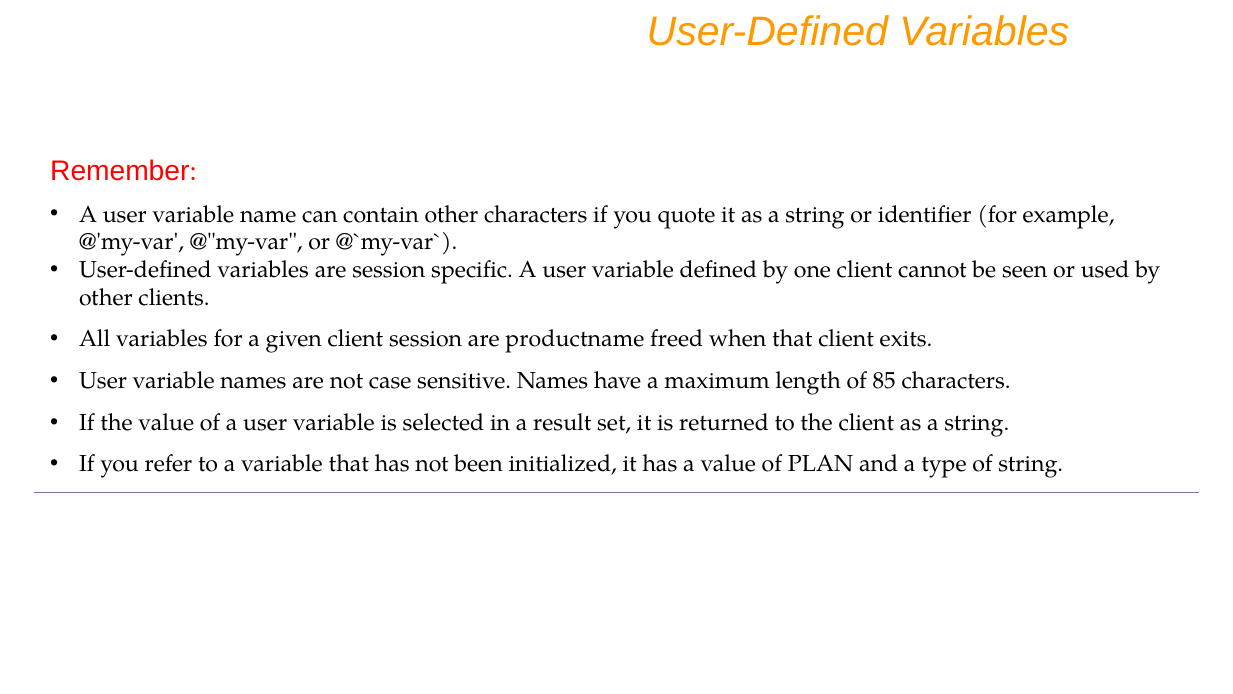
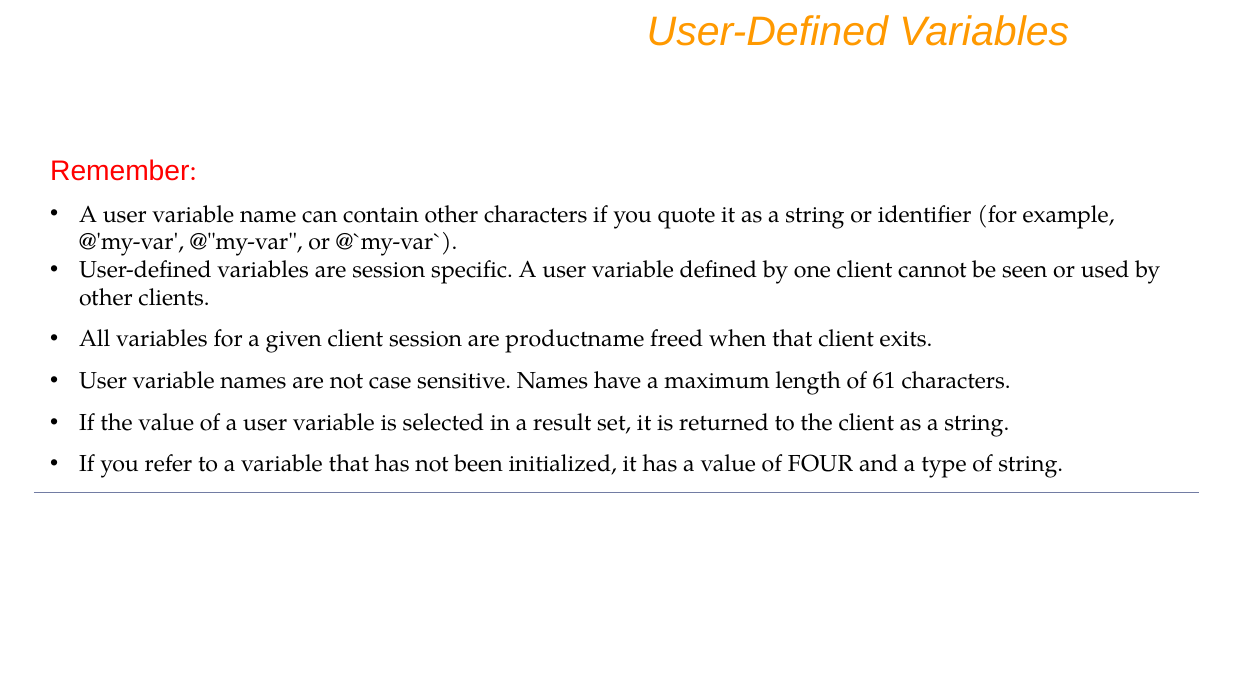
85: 85 -> 61
PLAN: PLAN -> FOUR
